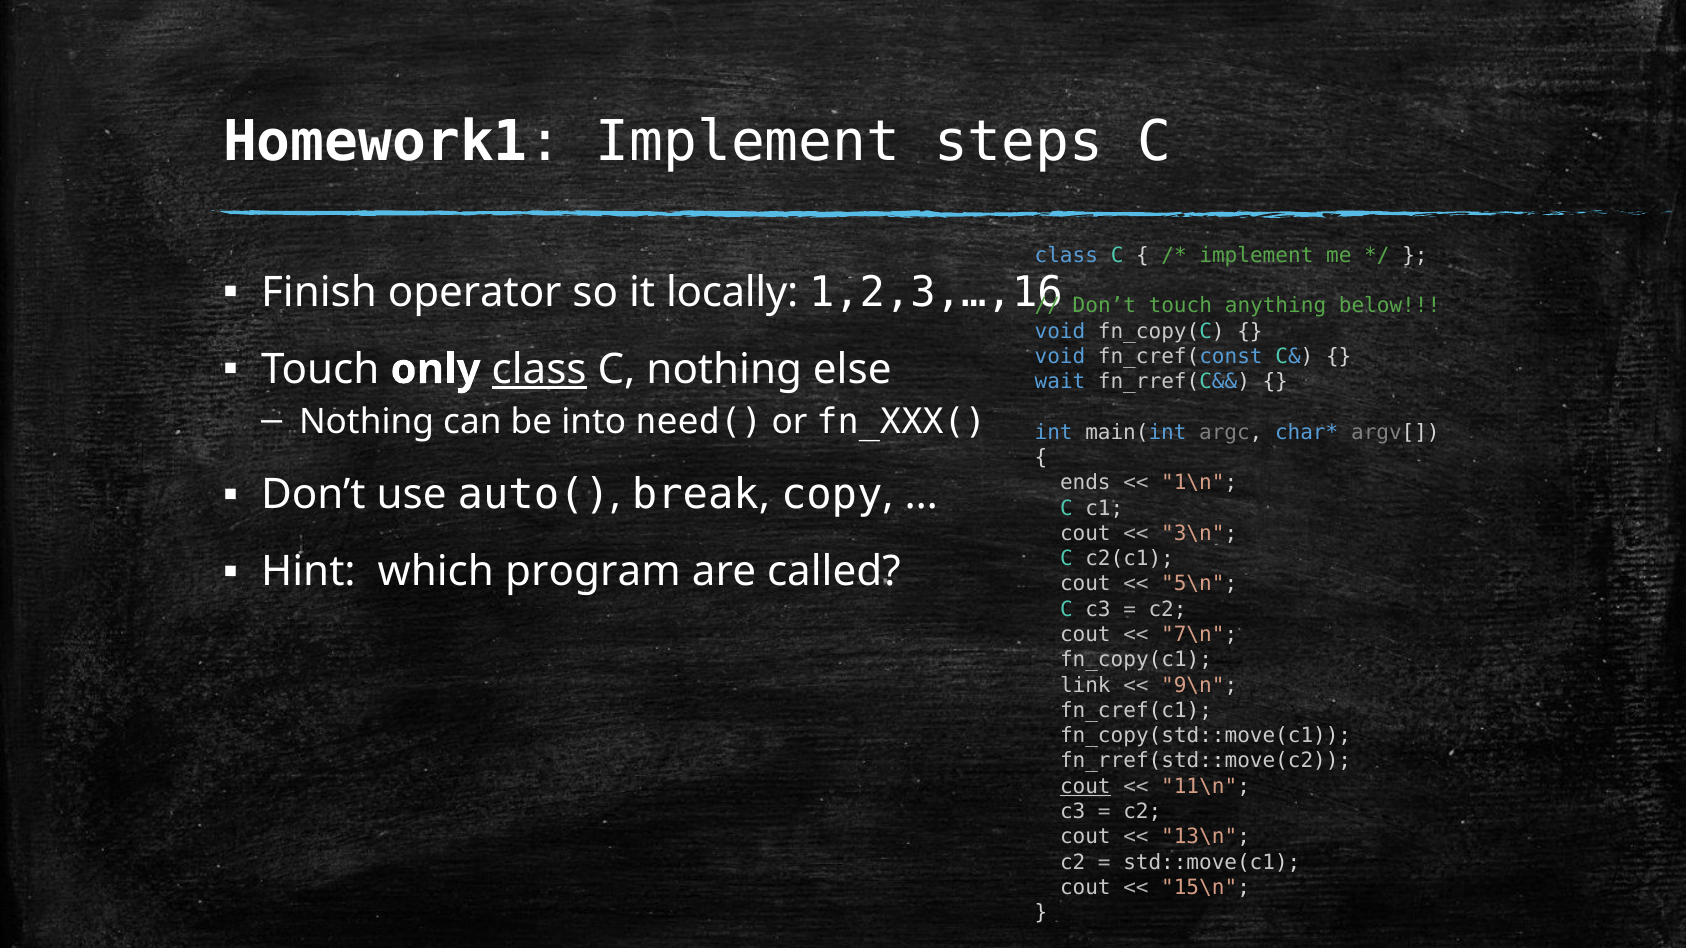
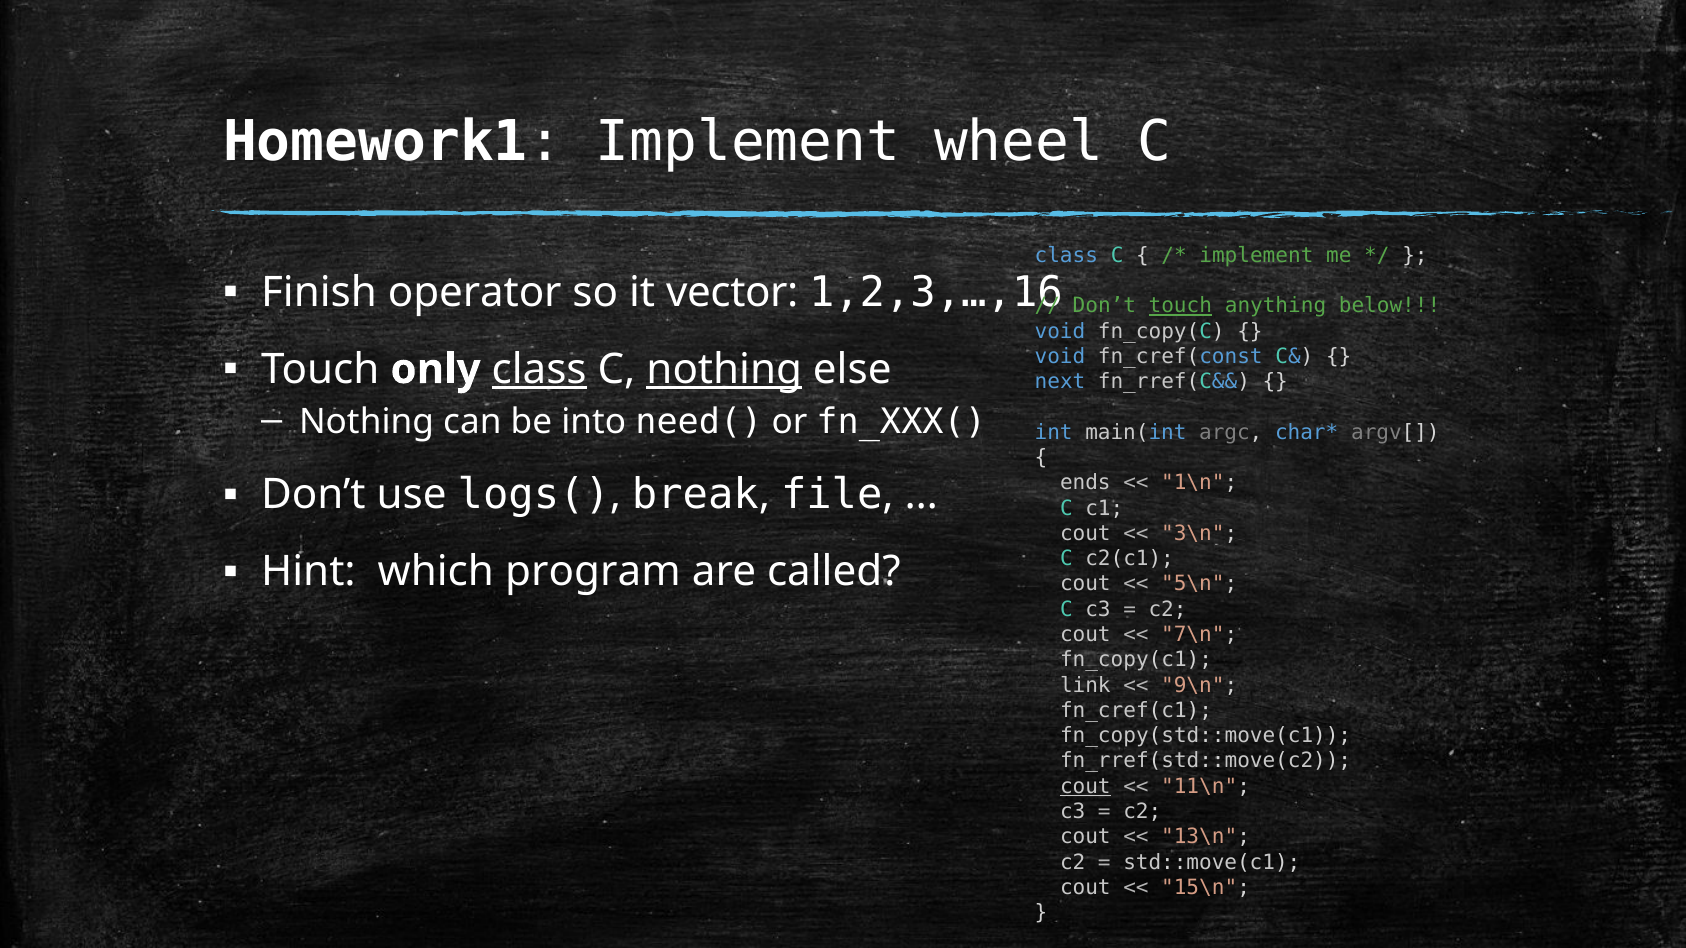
steps: steps -> wheel
locally: locally -> vector
touch at (1180, 306) underline: none -> present
nothing at (724, 370) underline: none -> present
wait: wait -> next
auto(: auto( -> logs(
copy: copy -> file
